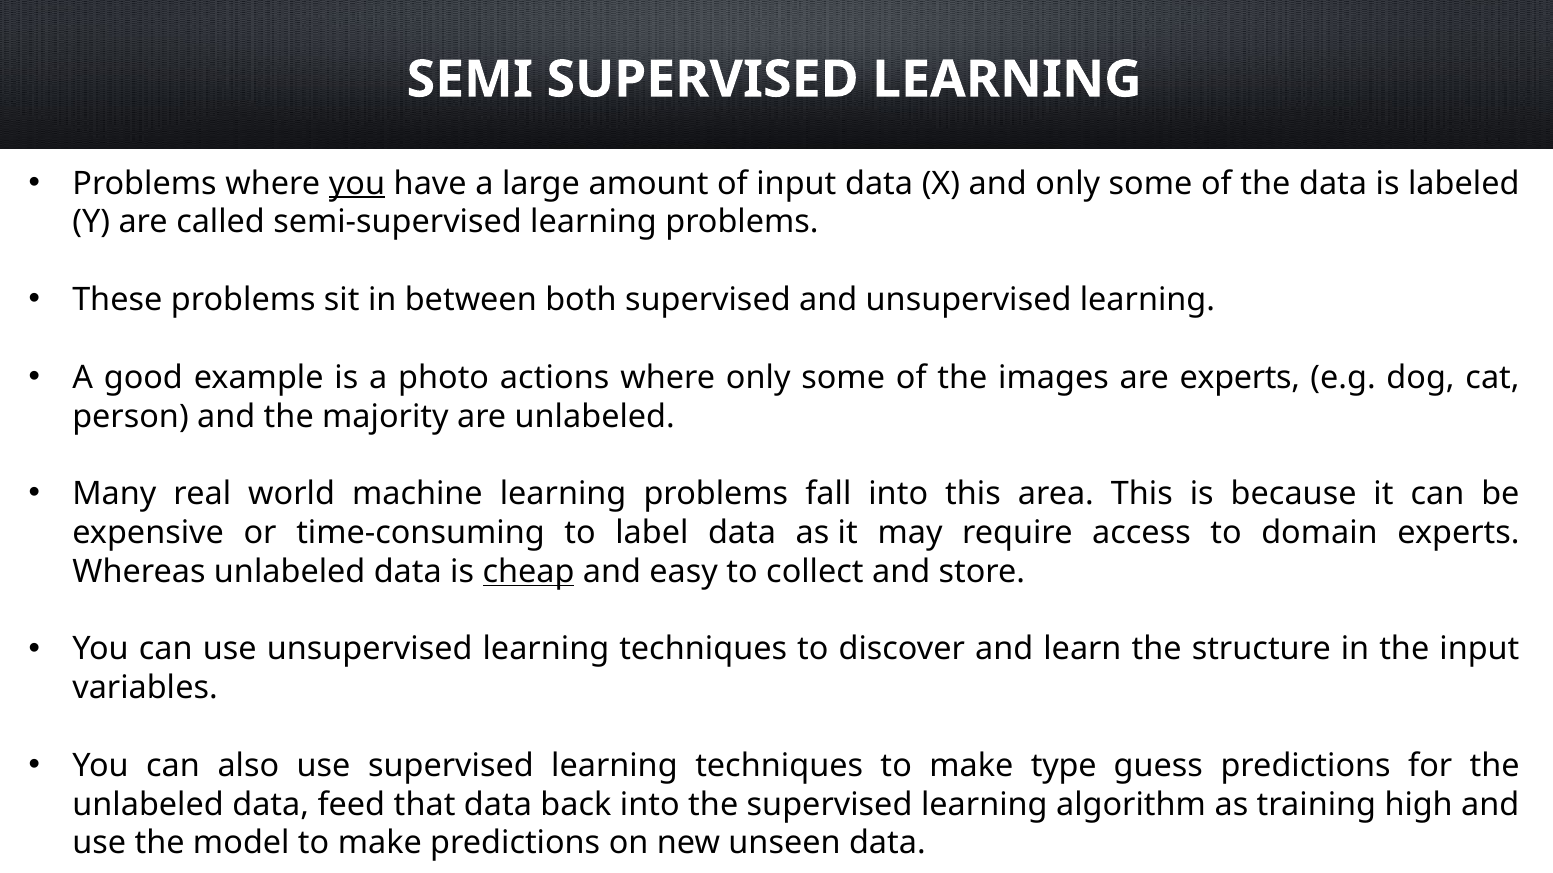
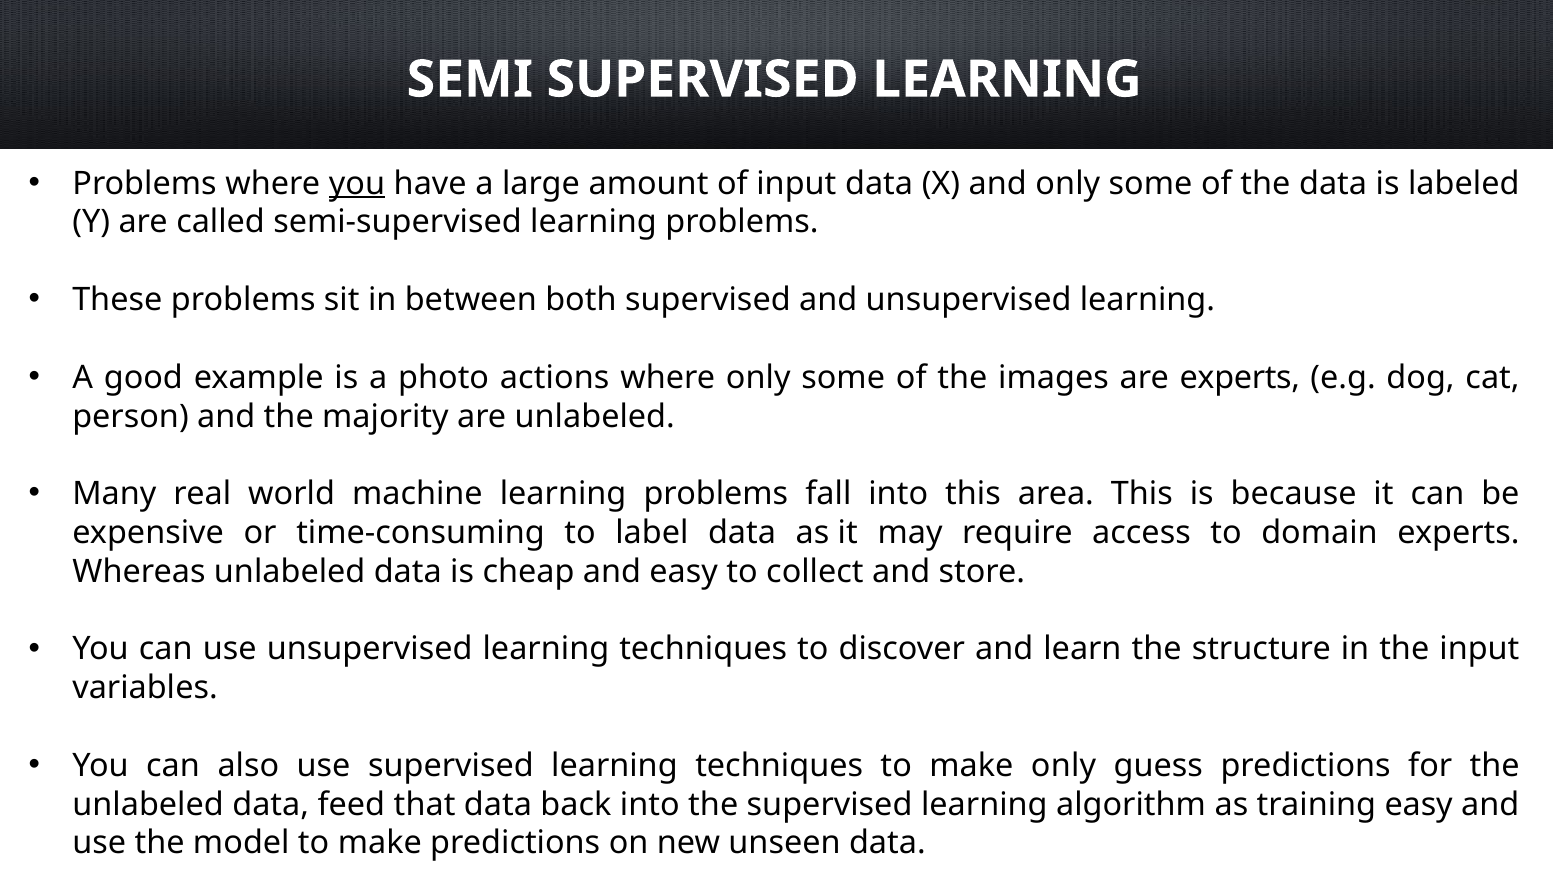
cheap underline: present -> none
make type: type -> only
training high: high -> easy
